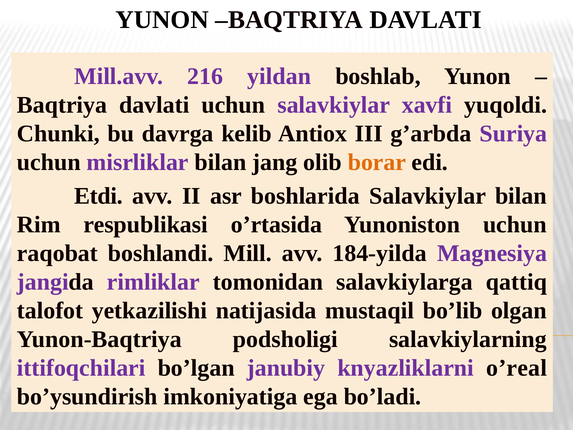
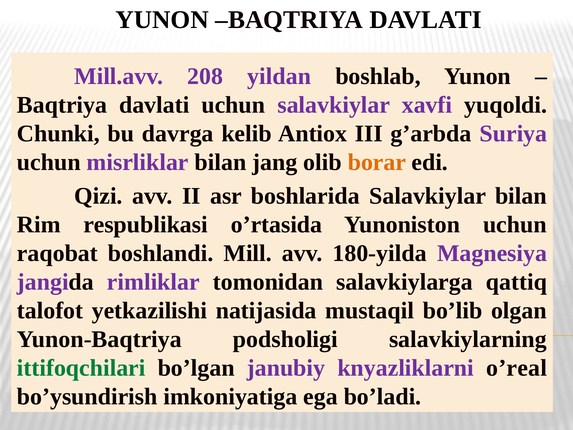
216: 216 -> 208
Etdi: Etdi -> Qizi
184-yilda: 184-yilda -> 180-yilda
ittifoqchilari colour: purple -> green
